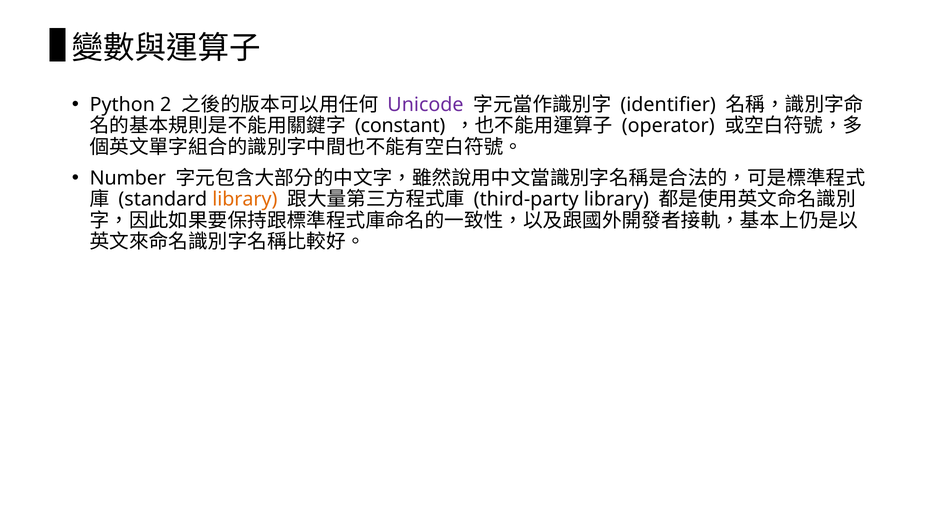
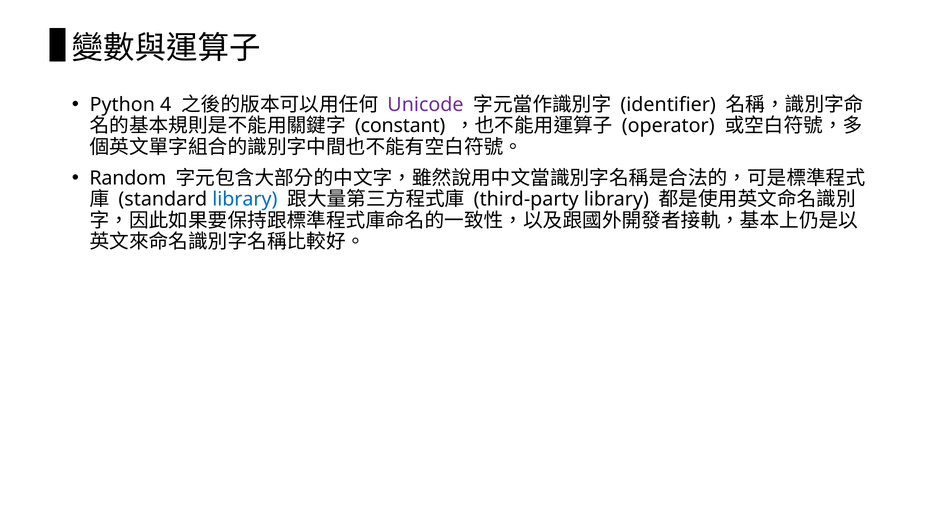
2: 2 -> 4
Number: Number -> Random
library at (245, 199) colour: orange -> blue
